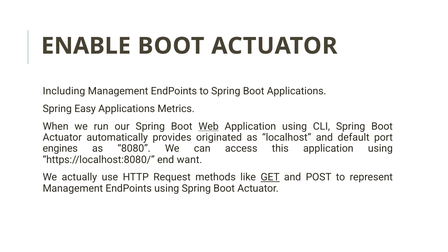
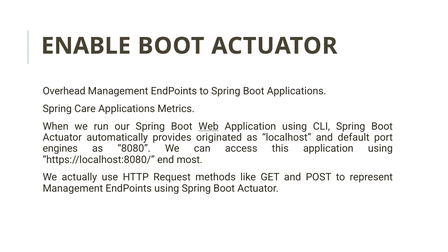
Including: Including -> Overhead
Easy: Easy -> Care
want: want -> most
GET underline: present -> none
